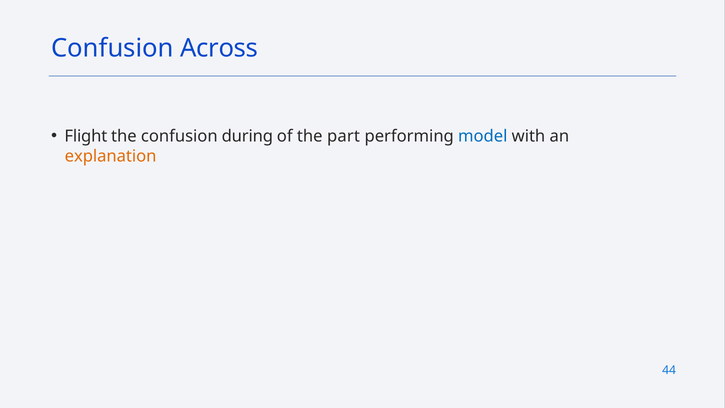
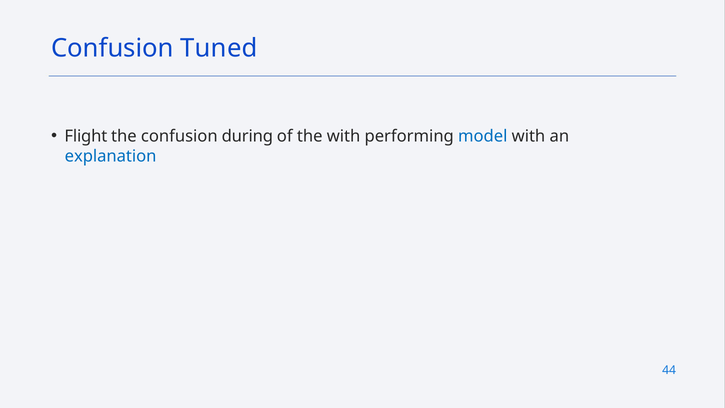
Across: Across -> Tuned
the part: part -> with
explanation colour: orange -> blue
